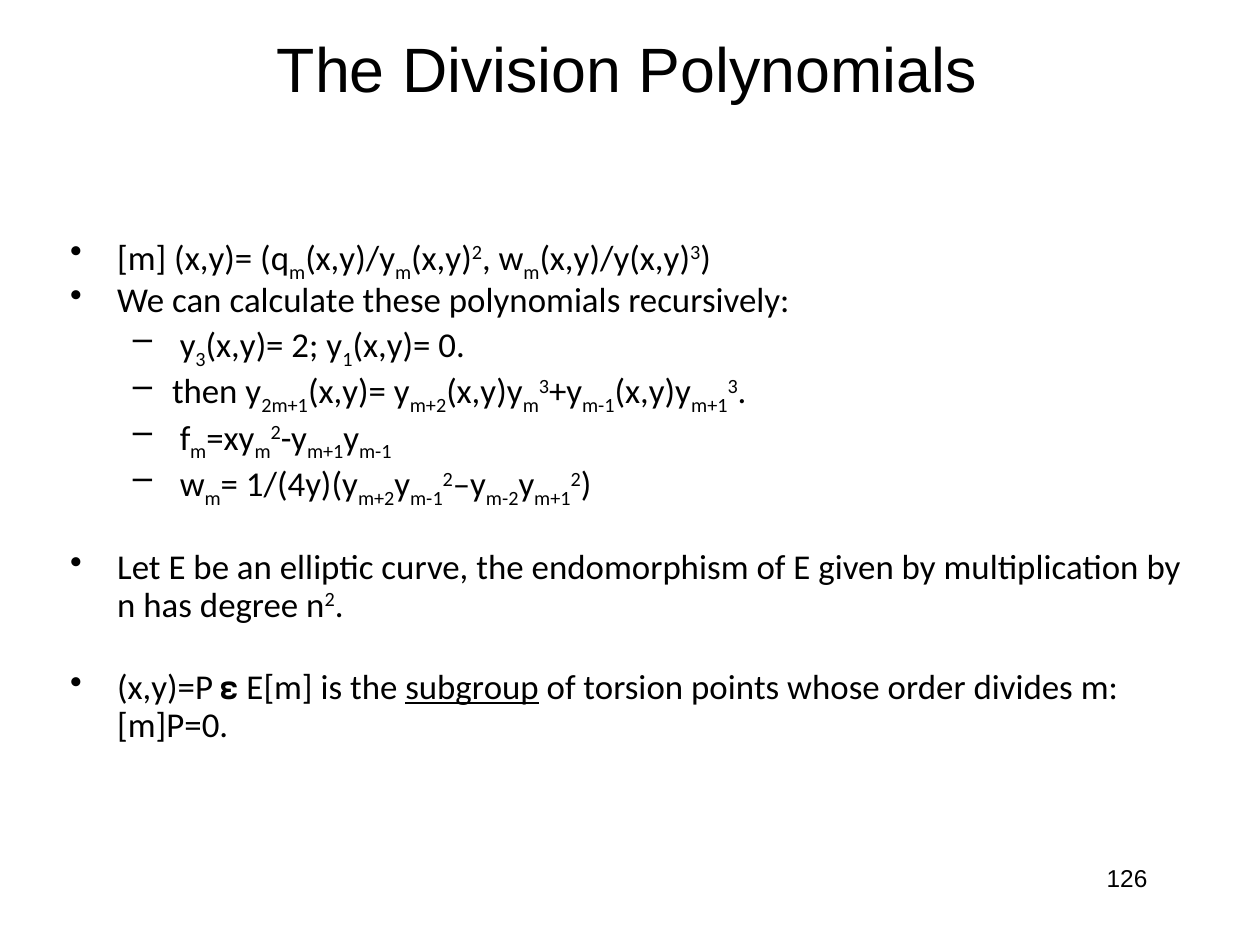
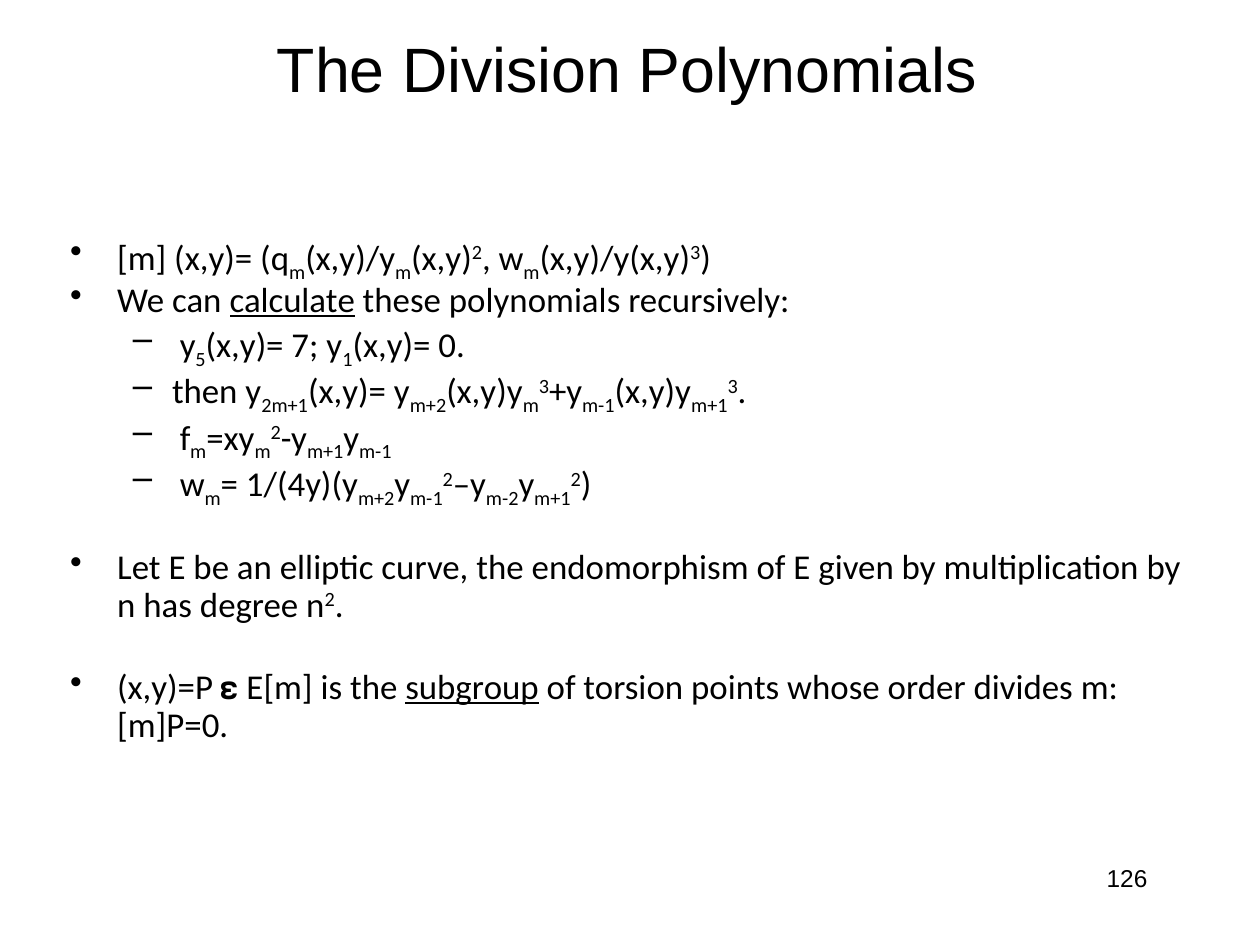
calculate underline: none -> present
3 at (201, 360): 3 -> 5
x,y)= 2: 2 -> 7
